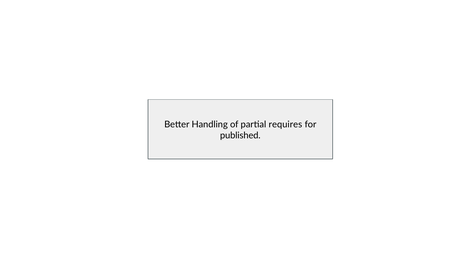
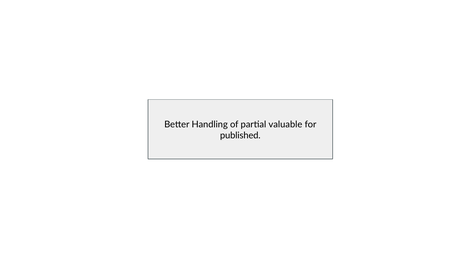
requires: requires -> valuable
